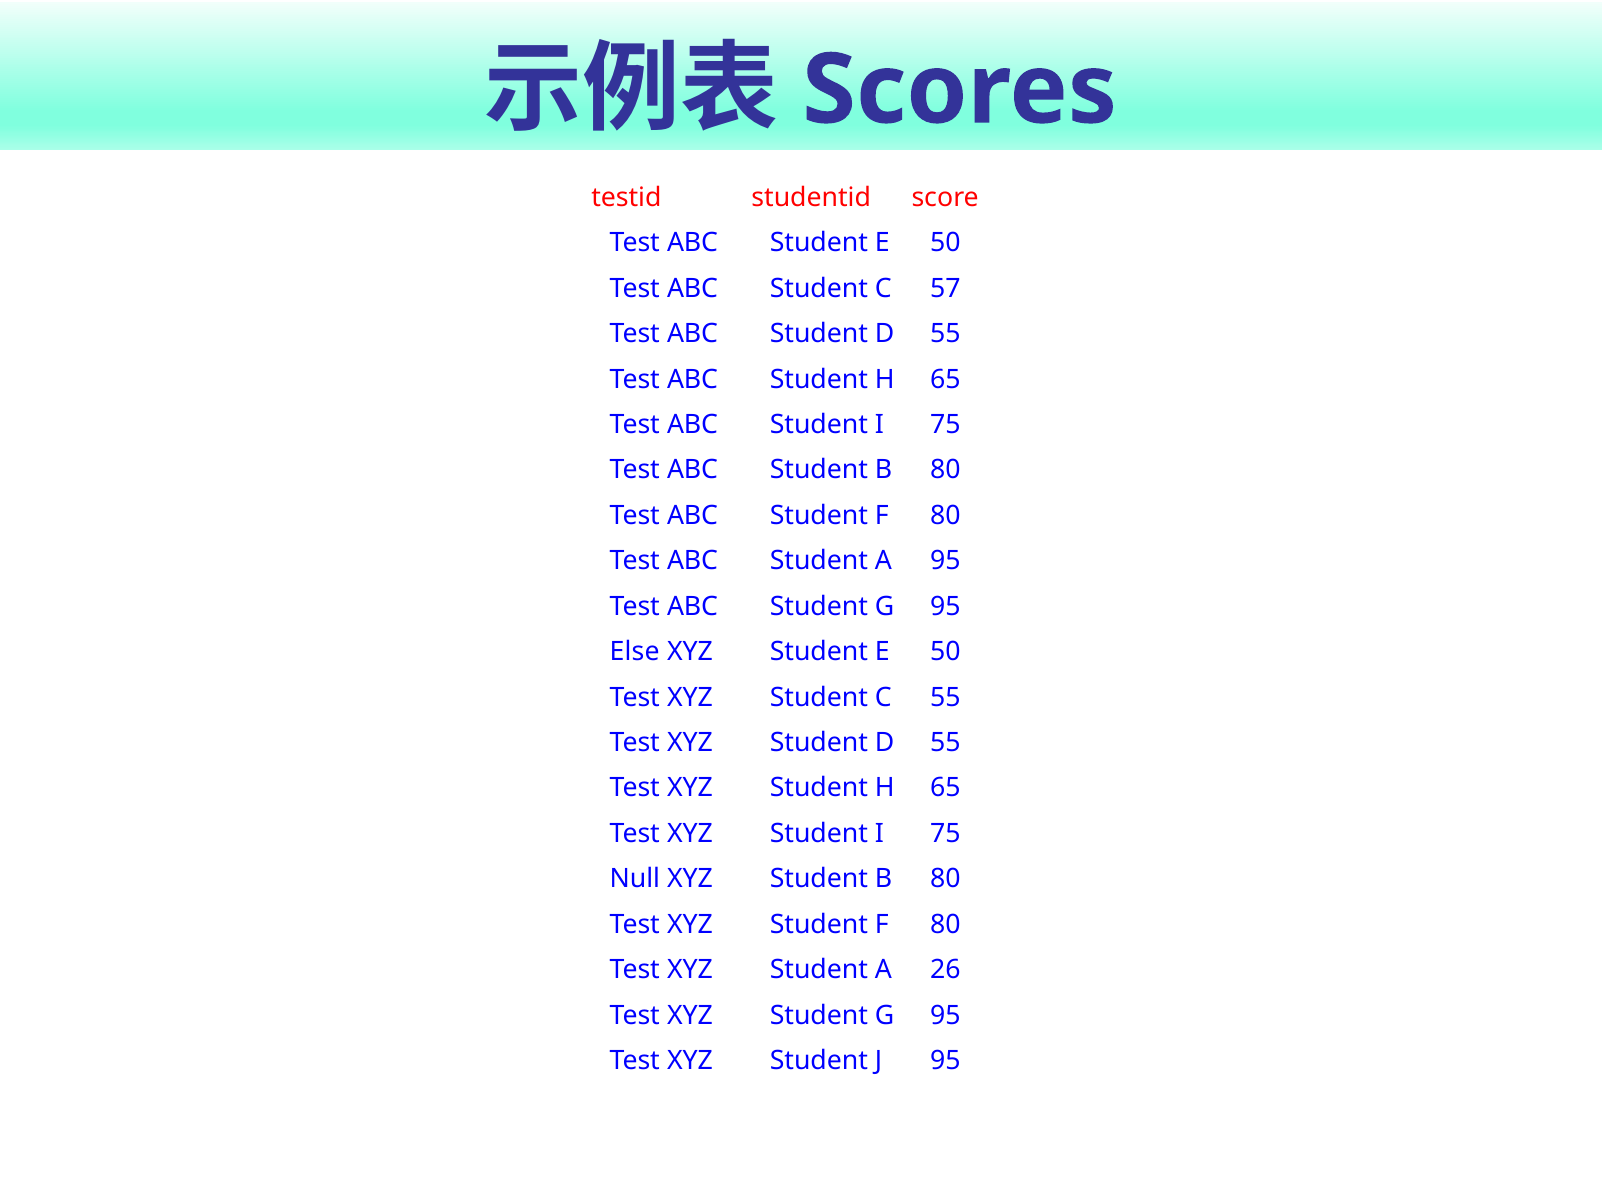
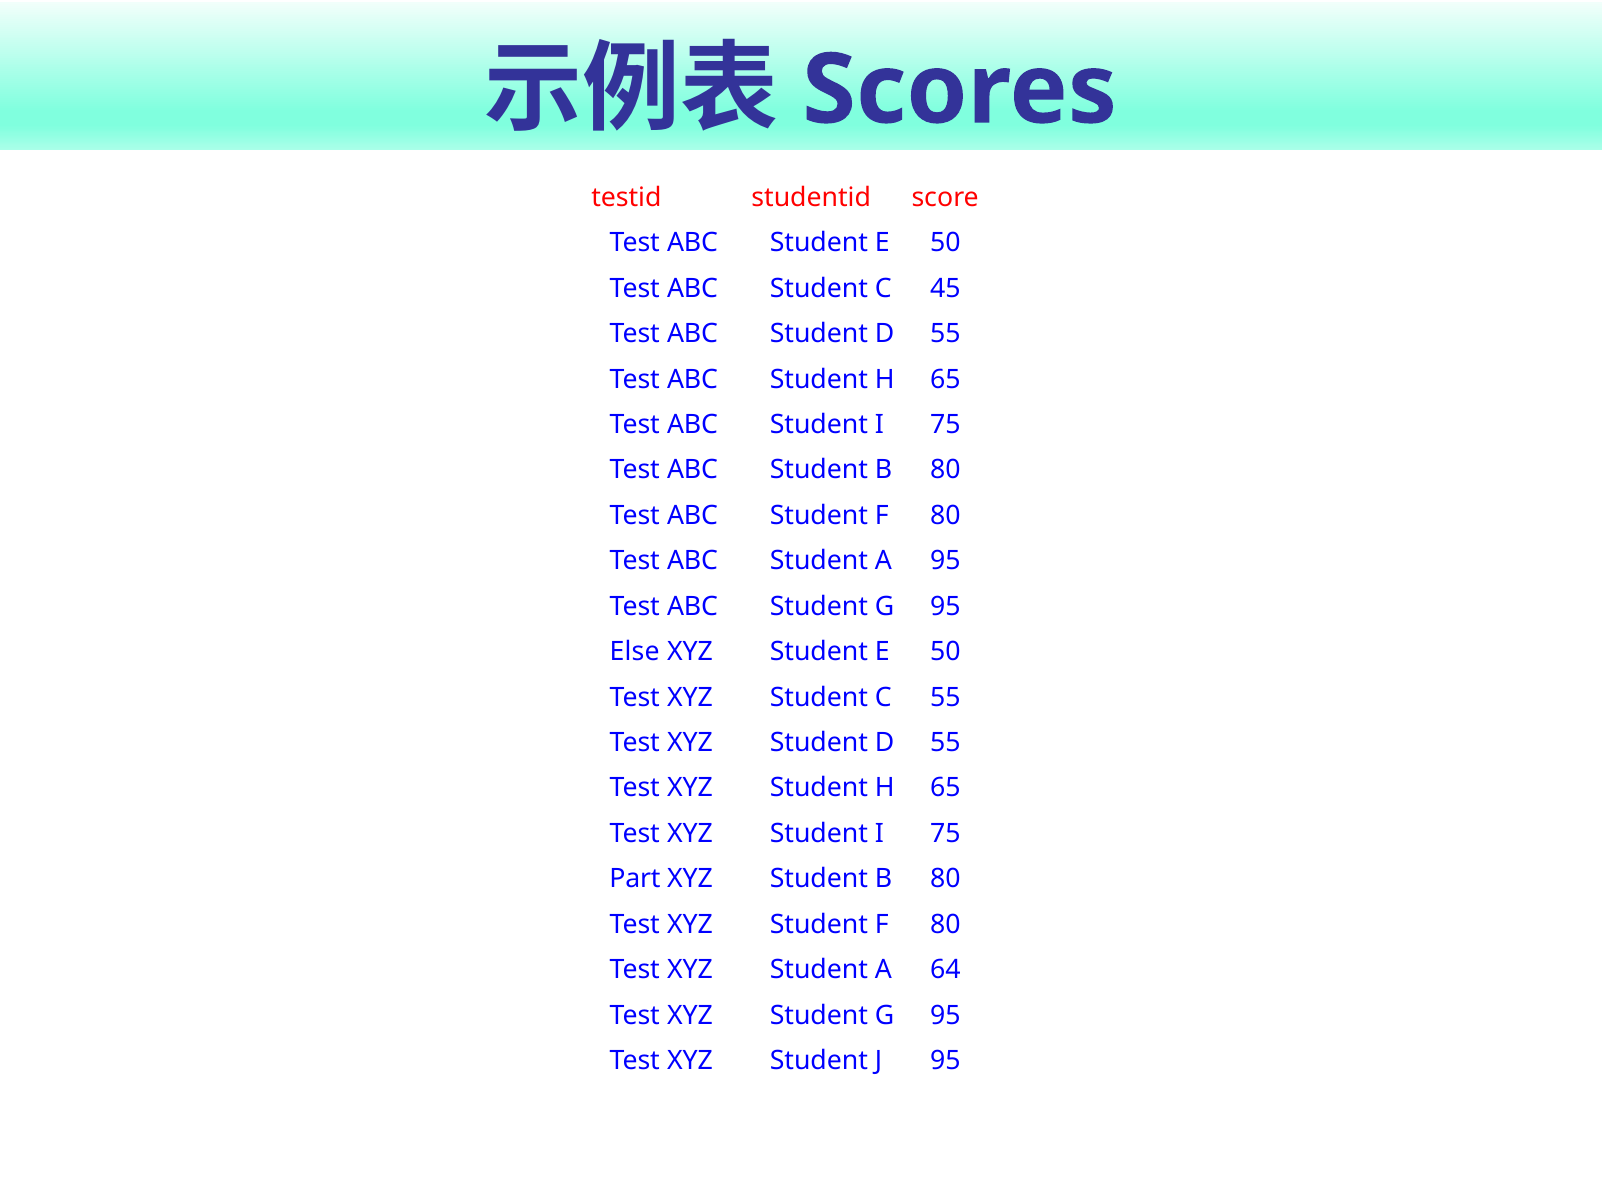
57: 57 -> 45
Null: Null -> Part
26: 26 -> 64
